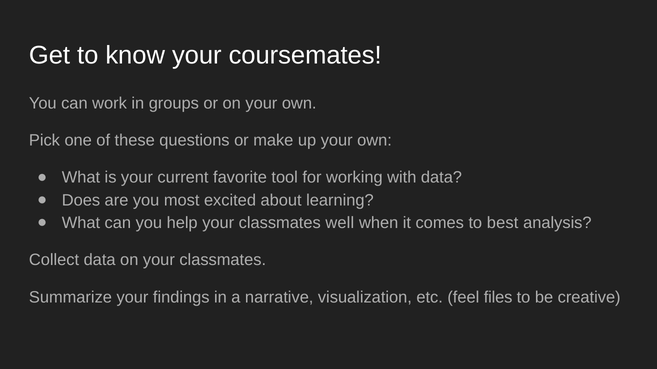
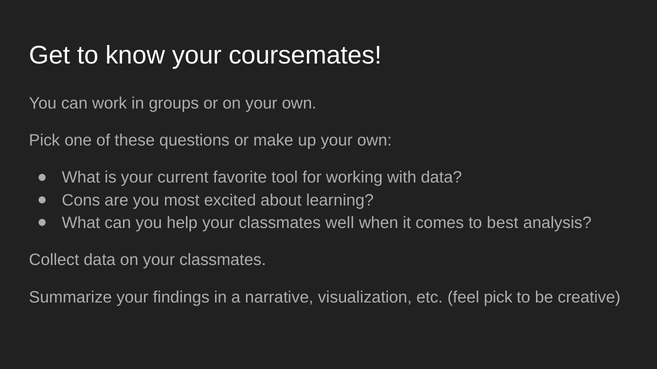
Does: Does -> Cons
feel files: files -> pick
